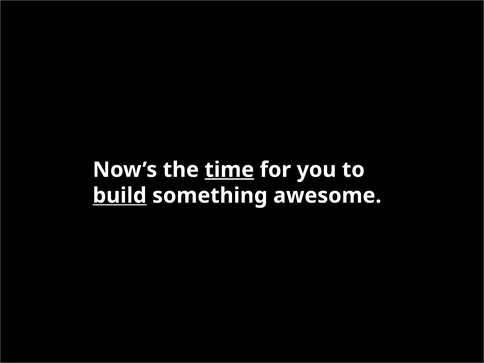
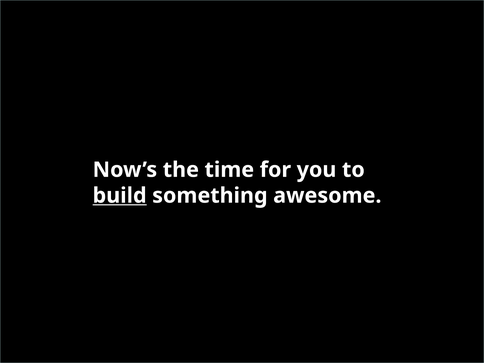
time underline: present -> none
